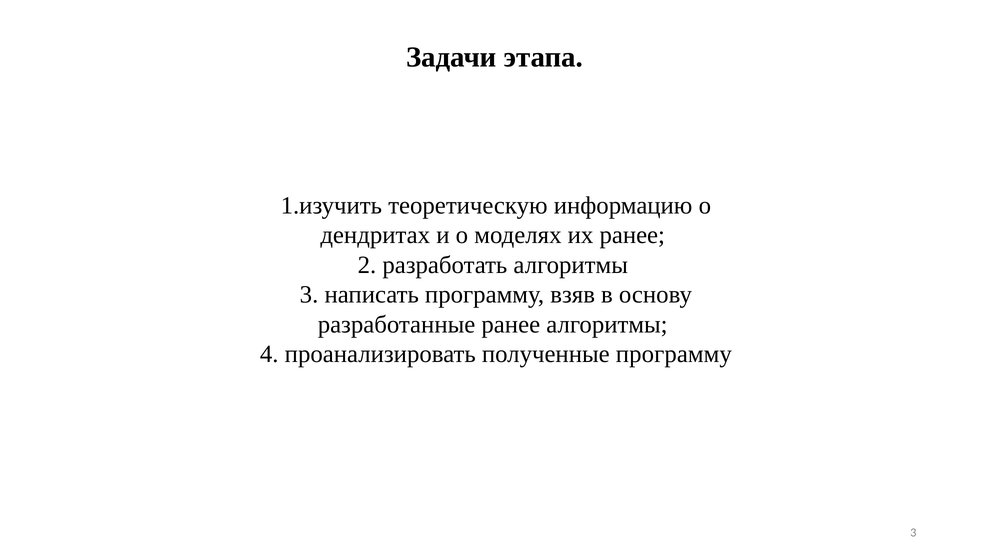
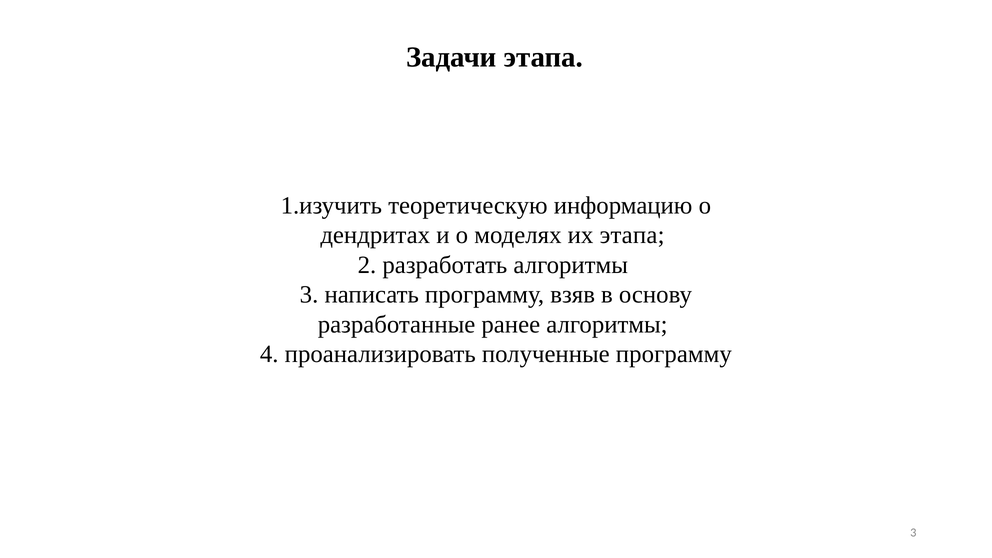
их ранее: ранее -> этапа
